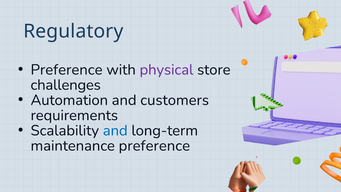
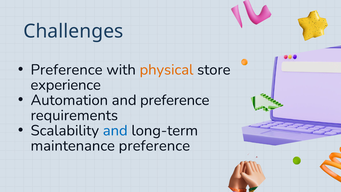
Regulatory: Regulatory -> Challenges
physical colour: purple -> orange
challenges: challenges -> experience
and customers: customers -> preference
